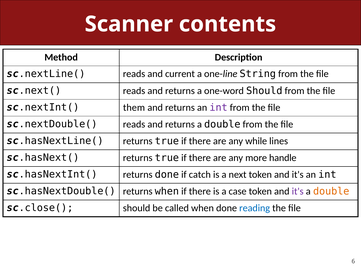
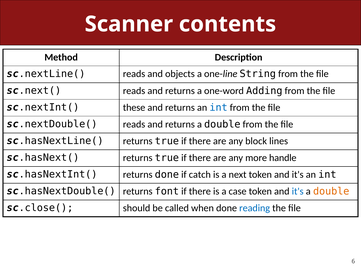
current: current -> objects
one-word Should: Should -> Adding
them: them -> these
int at (219, 107) colour: purple -> blue
while: while -> block
returns when: when -> font
it's at (298, 191) colour: purple -> blue
